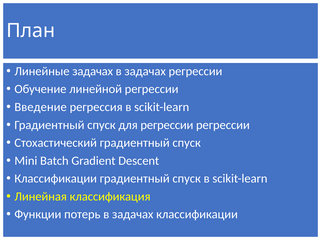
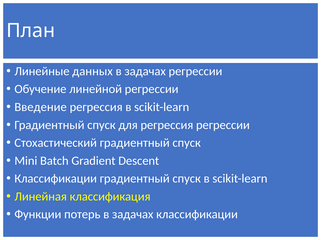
Линейные задачах: задачах -> данных
для регрессии: регрессии -> регрессия
